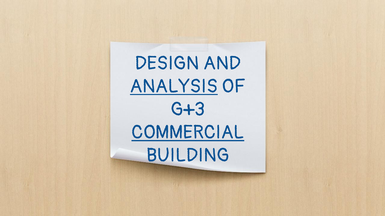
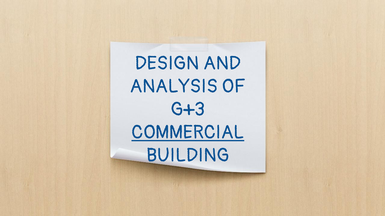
ANALYSIS underline: present -> none
